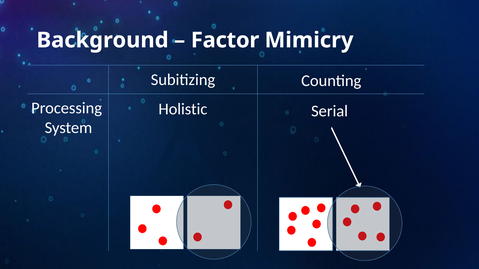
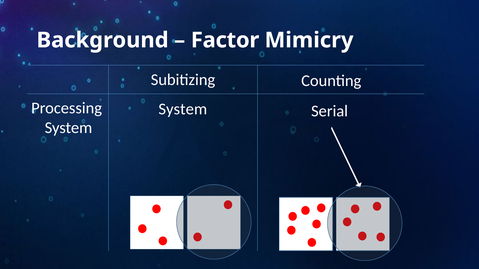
Holistic at (183, 109): Holistic -> System
